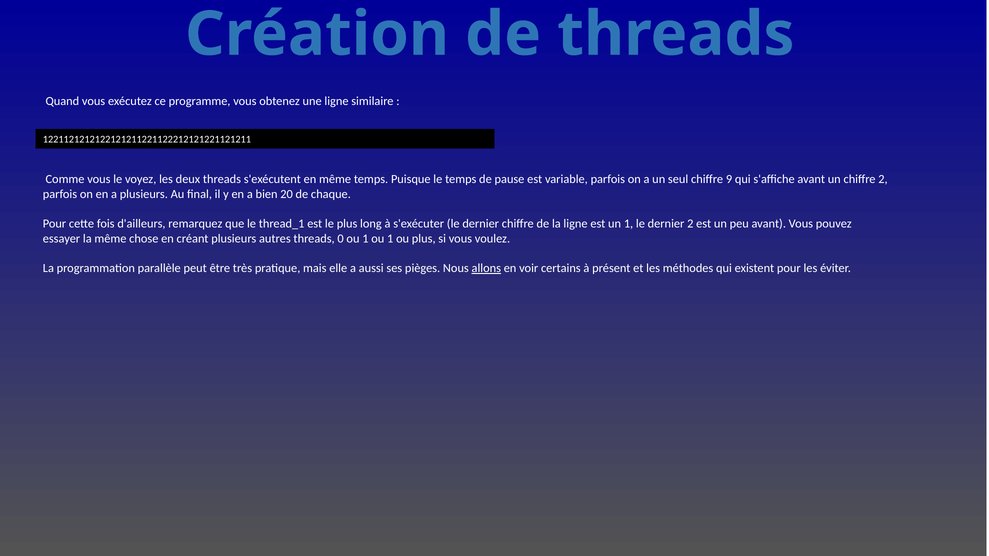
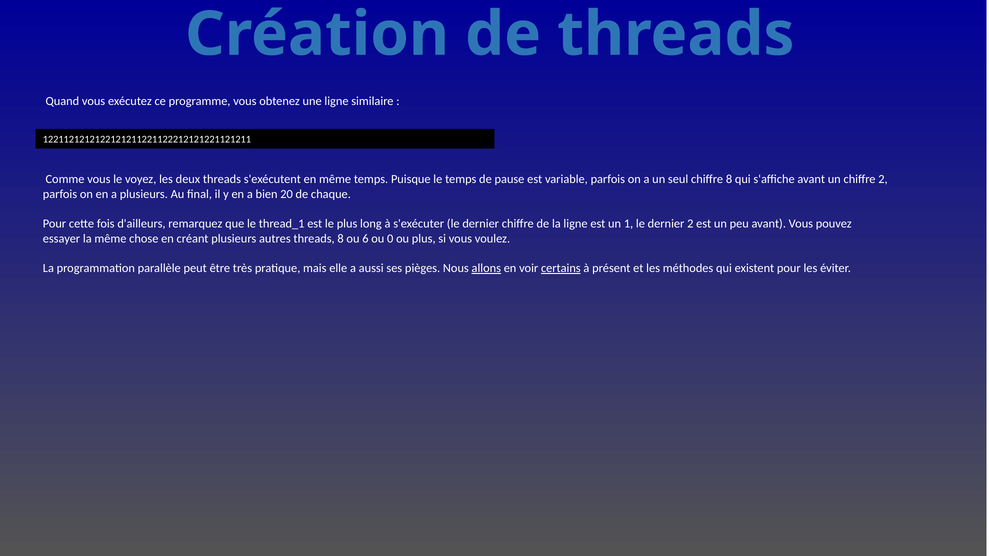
chiffre 9: 9 -> 8
threads 0: 0 -> 8
1 at (365, 239): 1 -> 6
1 at (390, 239): 1 -> 0
certains underline: none -> present
